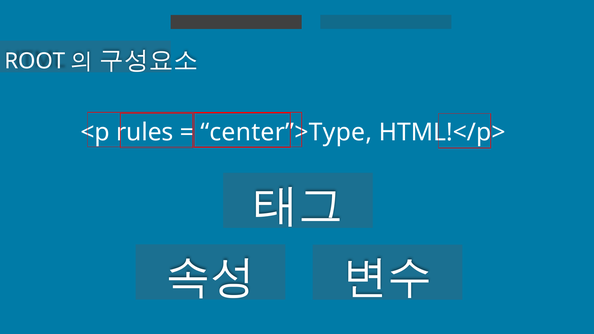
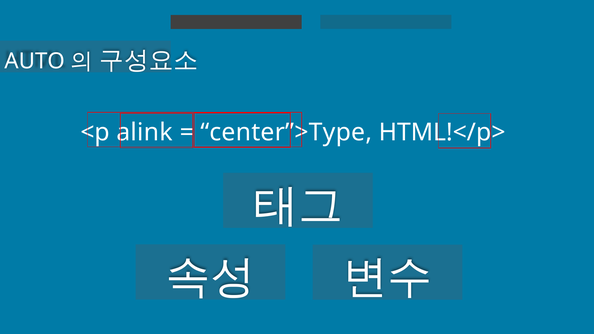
ROOT: ROOT -> AUTO
rules: rules -> alink
